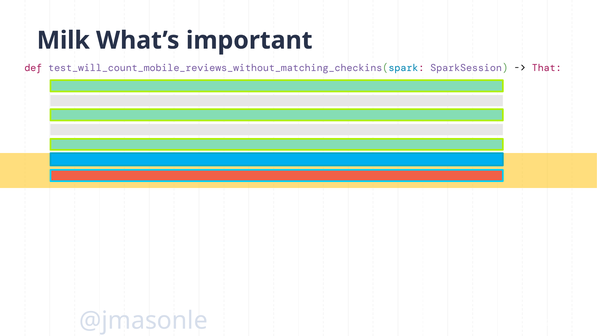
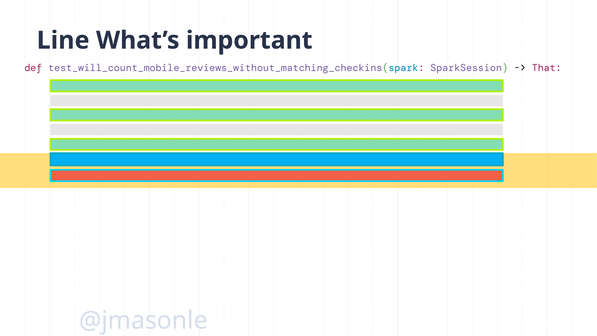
Milk: Milk -> Line
